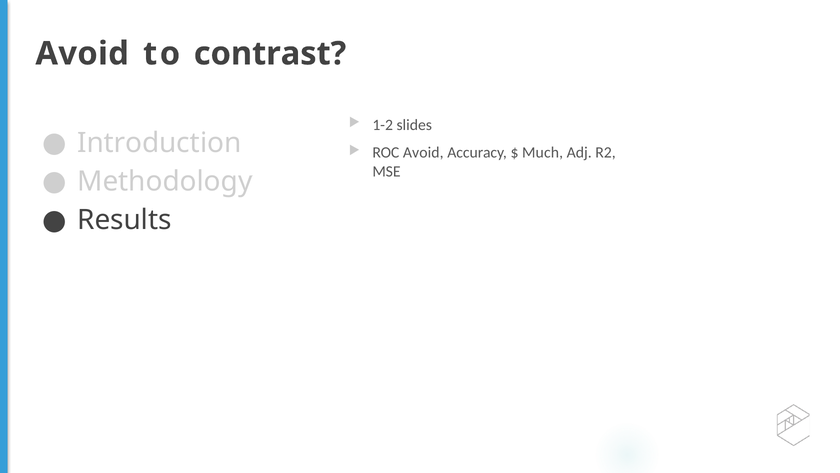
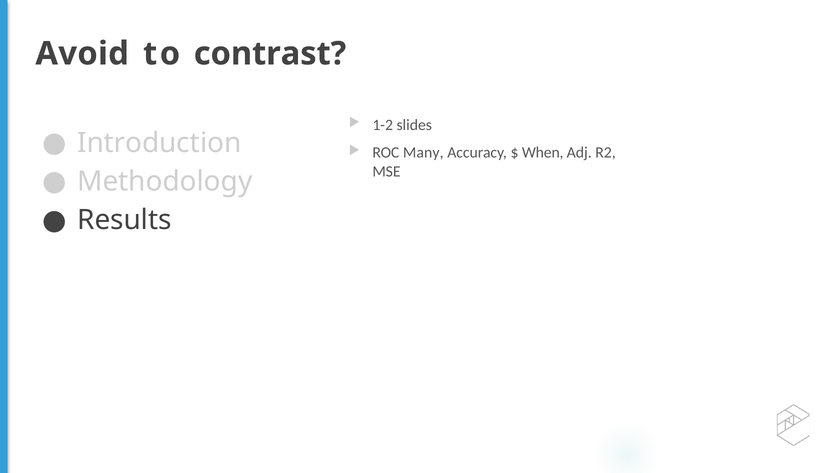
ROC Avoid: Avoid -> Many
Much: Much -> When
